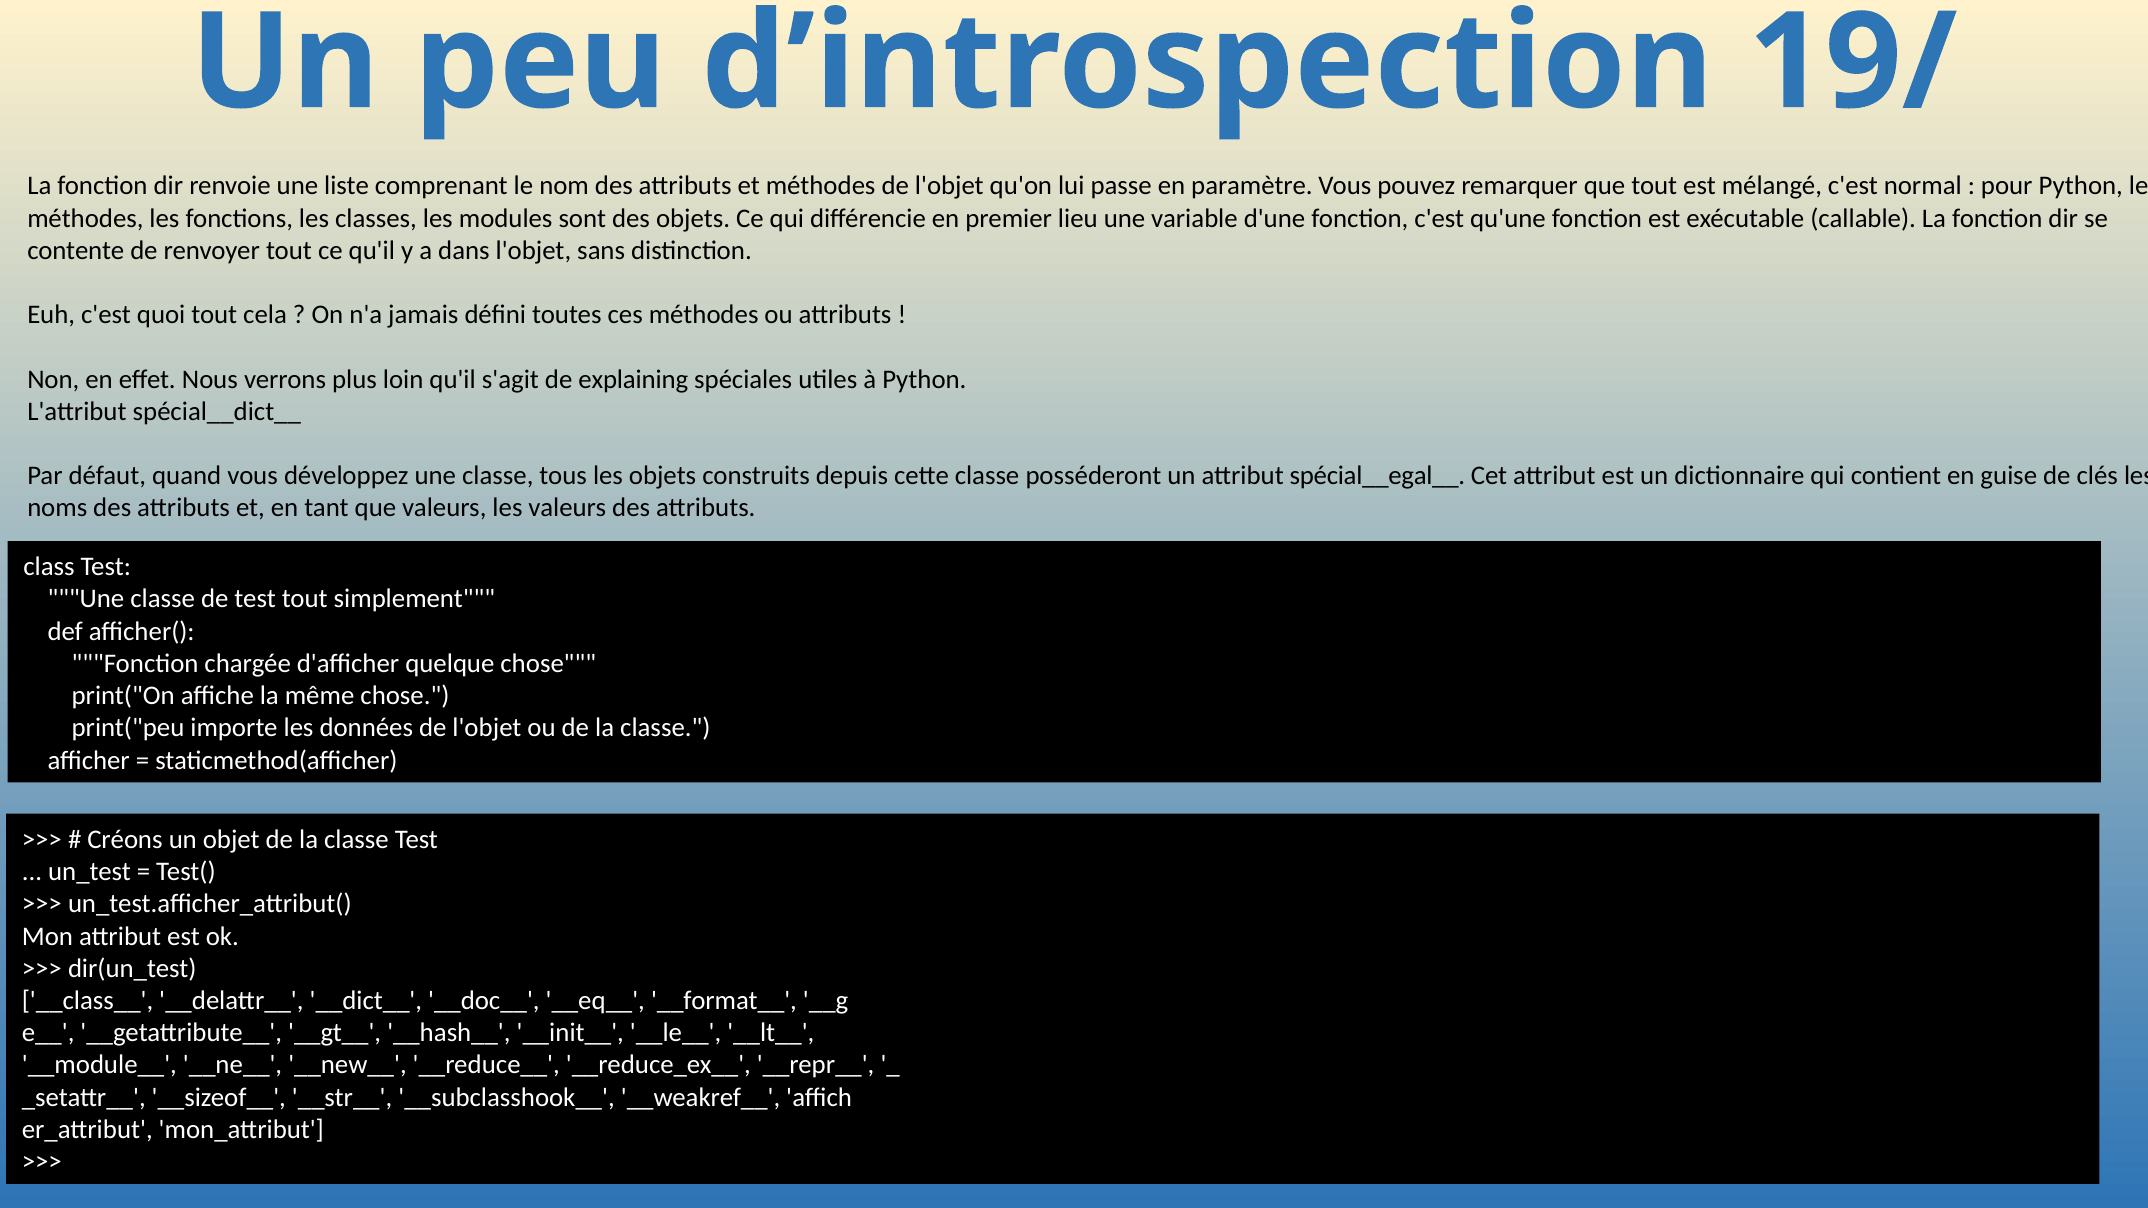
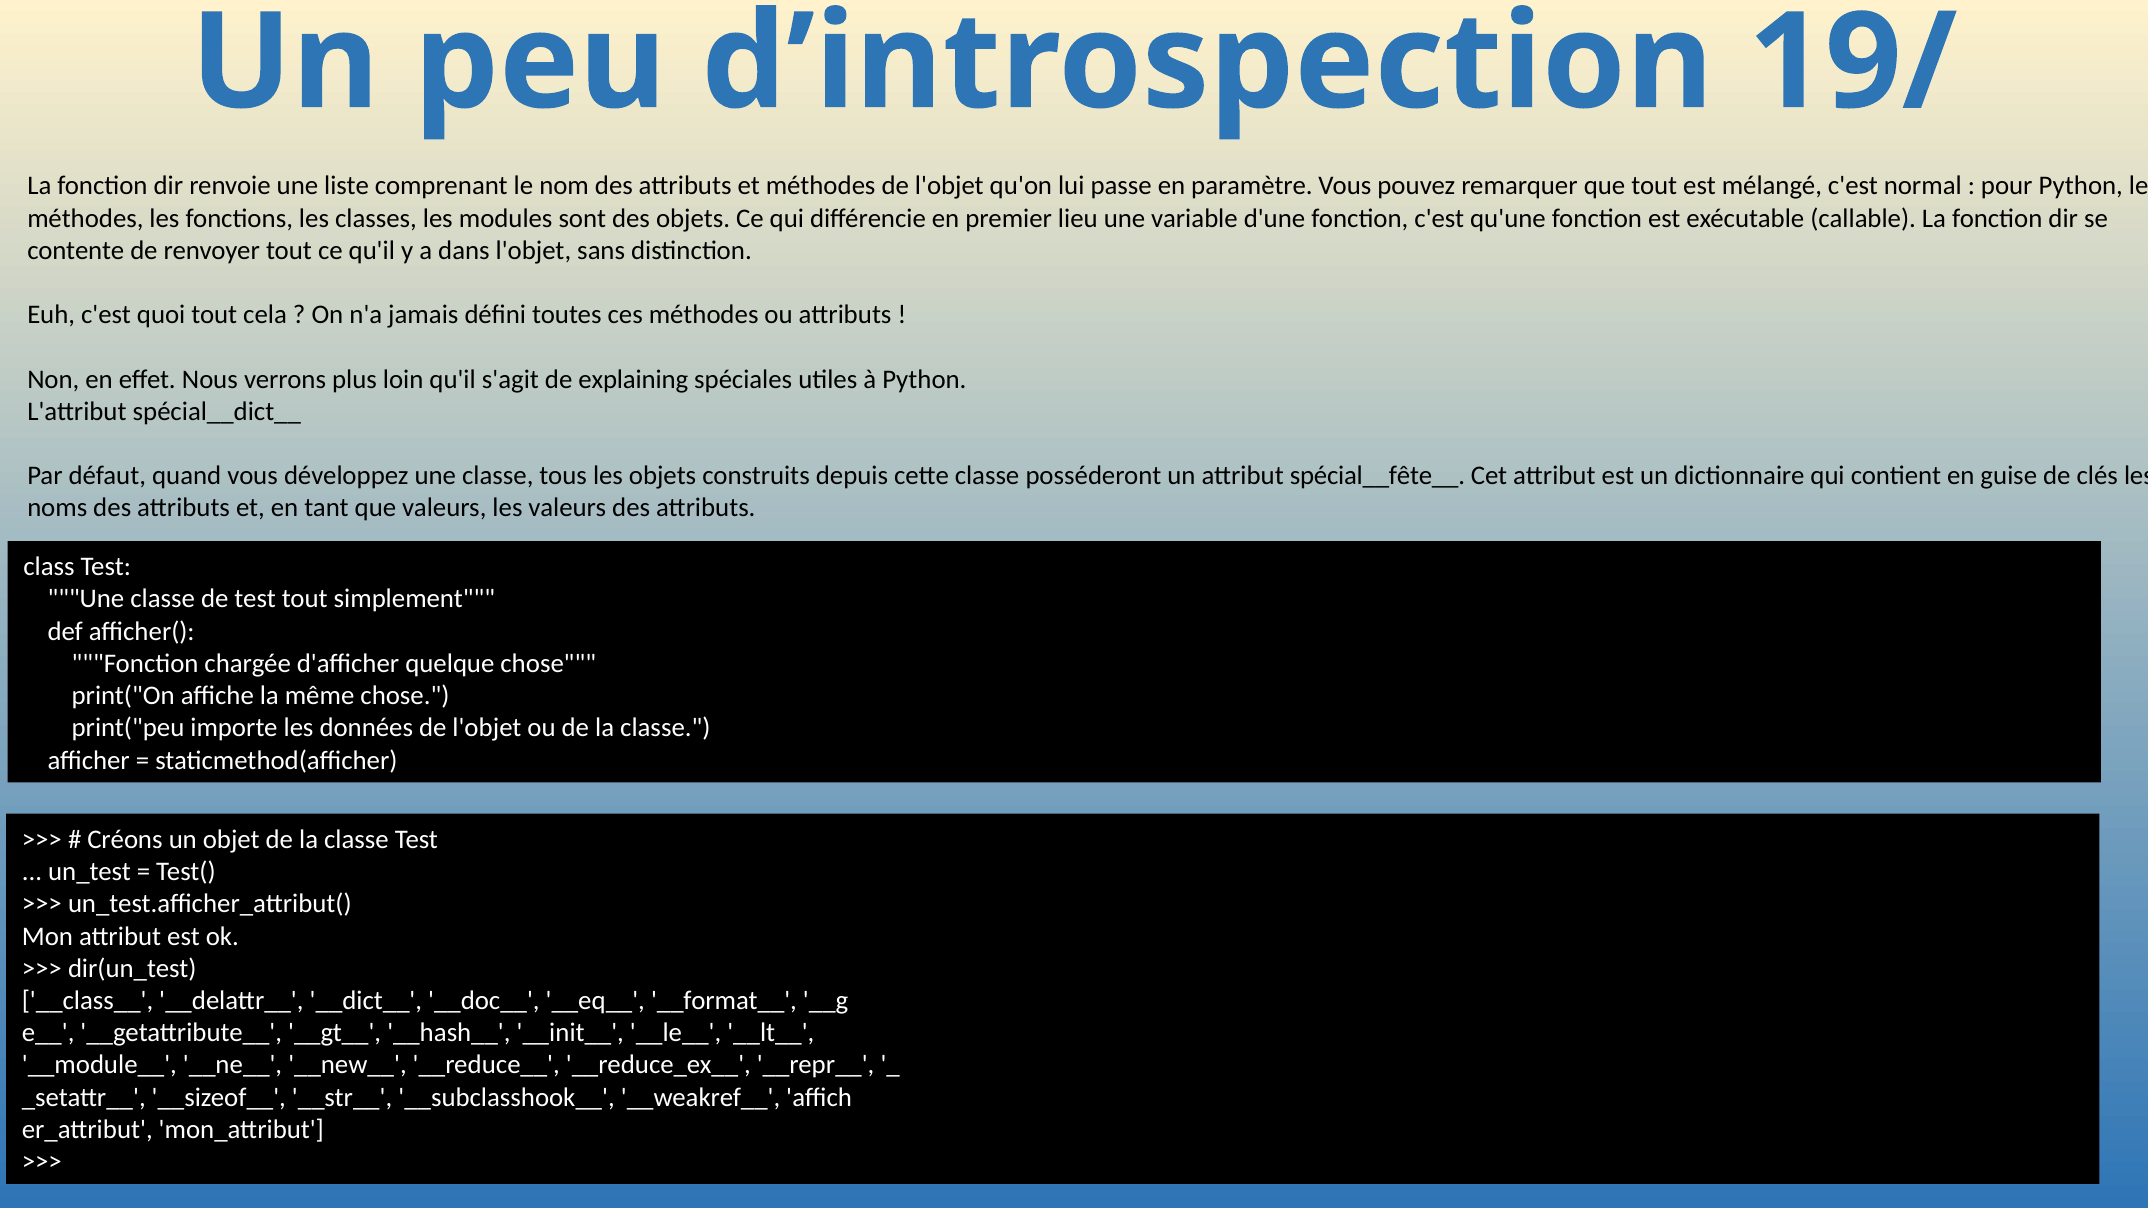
spécial__egal__: spécial__egal__ -> spécial__fête__
